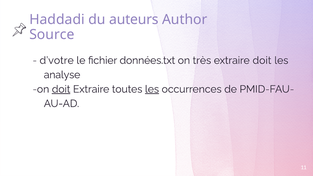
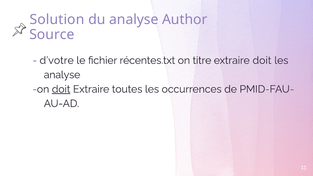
Haddadi: Haddadi -> Solution
du auteurs: auteurs -> analyse
données.txt: données.txt -> récentes.txt
très: très -> titre
les at (152, 89) underline: present -> none
